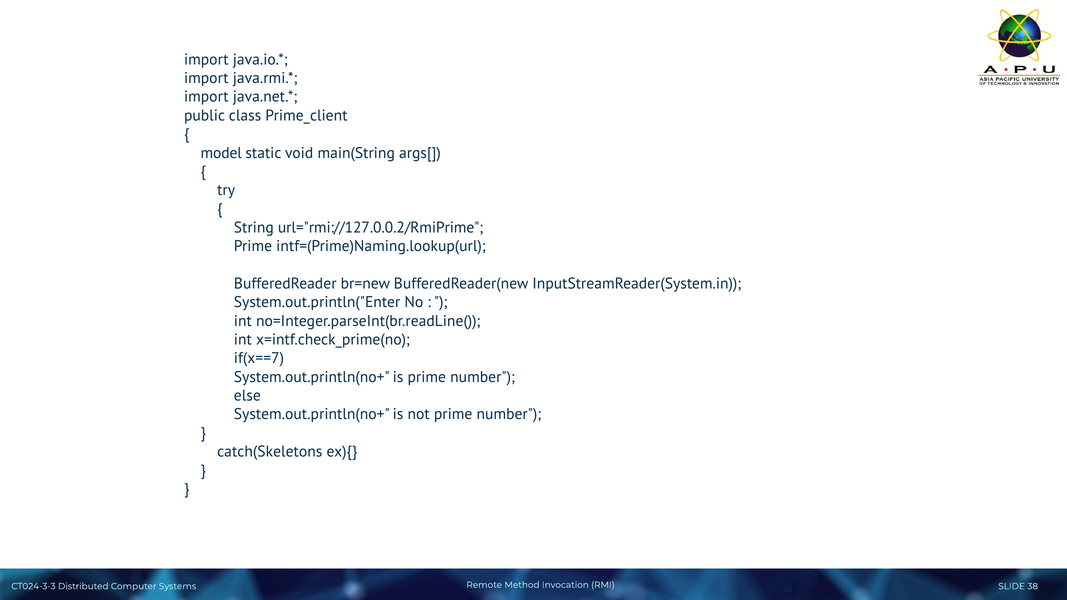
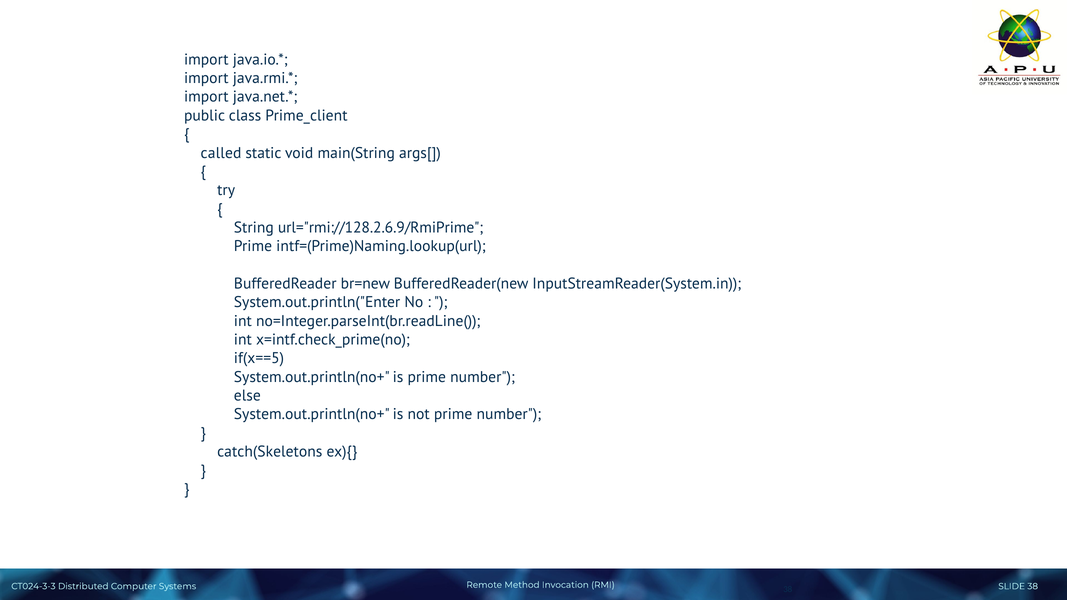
model: model -> called
url="rmi://127.0.0.2/RmiPrime: url="rmi://127.0.0.2/RmiPrime -> url="rmi://128.2.6.9/RmiPrime
if(x==7: if(x==7 -> if(x==5
